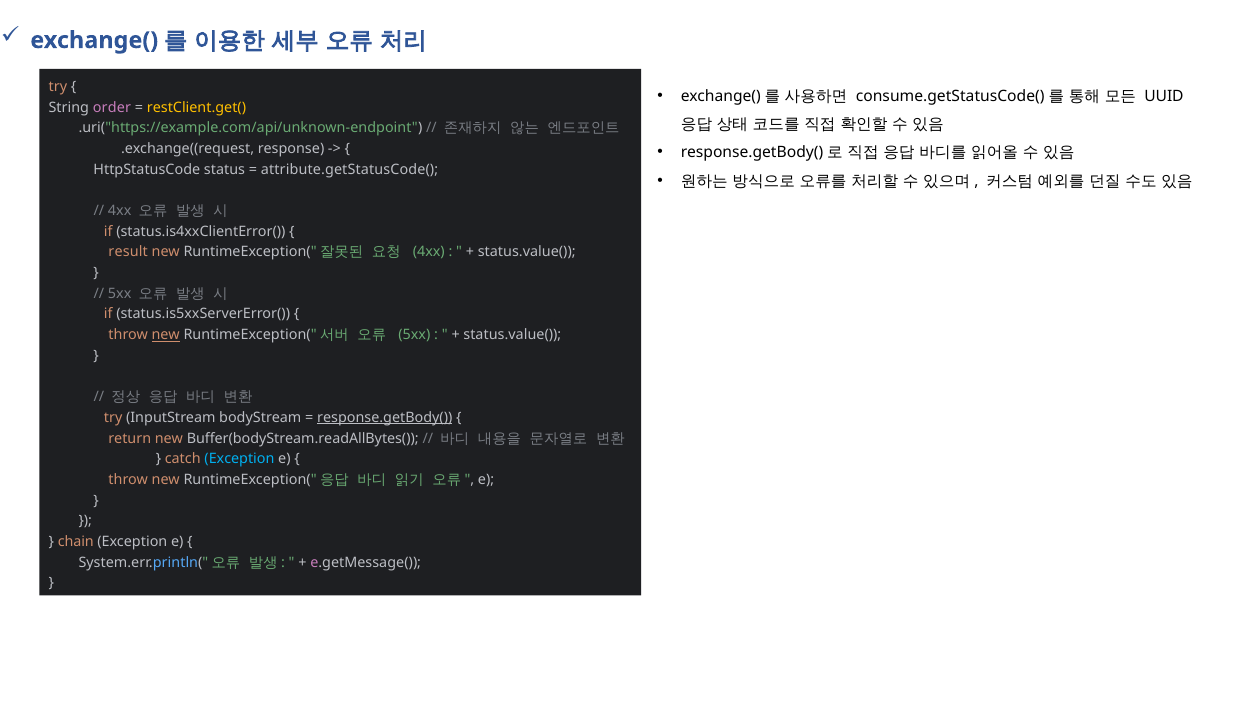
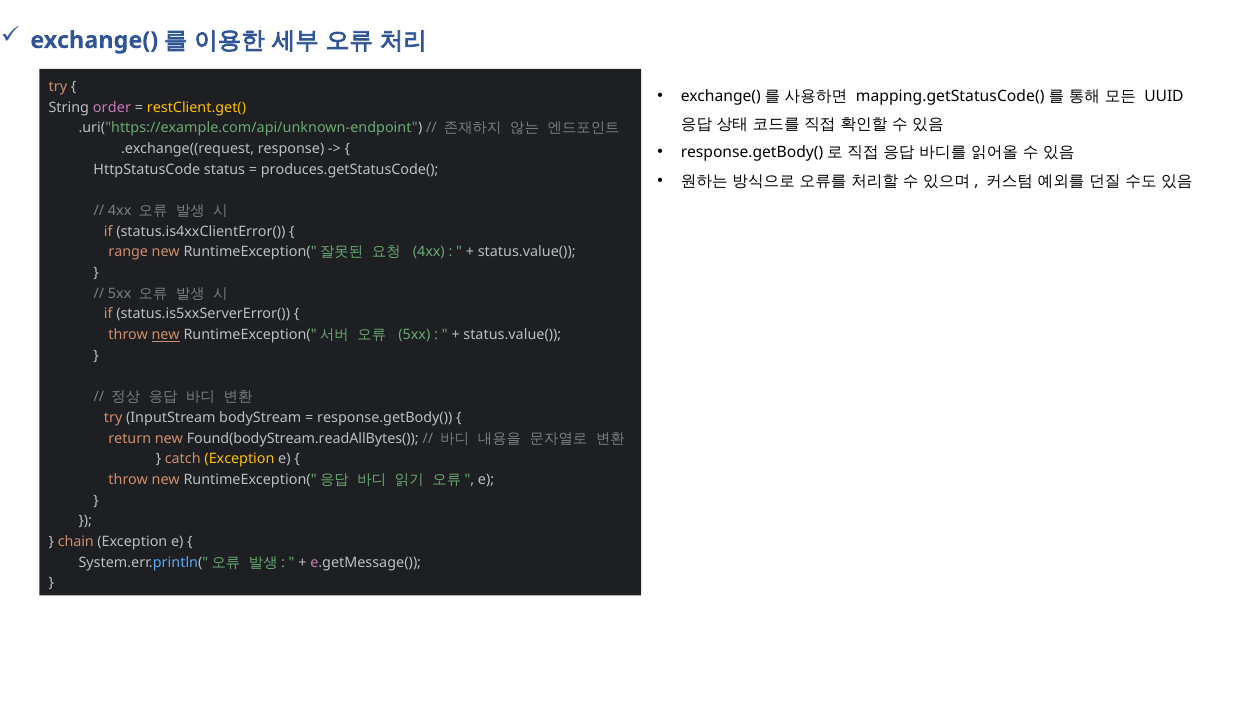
consume.getStatusCode(: consume.getStatusCode( -> mapping.getStatusCode(
attribute.getStatusCode(: attribute.getStatusCode( -> produces.getStatusCode(
result: result -> range
response.getBody( at (385, 418) underline: present -> none
Buffer(bodyStream.readAllBytes(: Buffer(bodyStream.readAllBytes( -> Found(bodyStream.readAllBytes(
Exception at (239, 459) colour: light blue -> yellow
